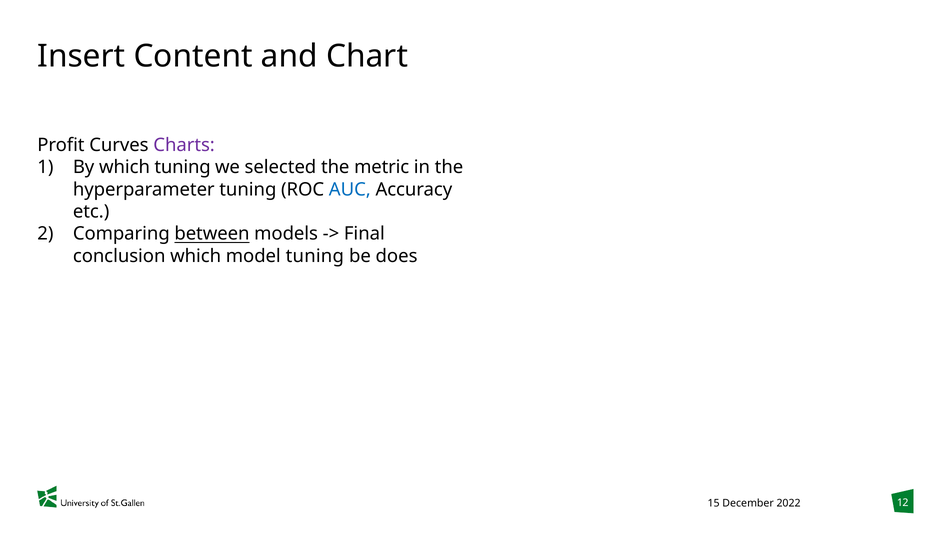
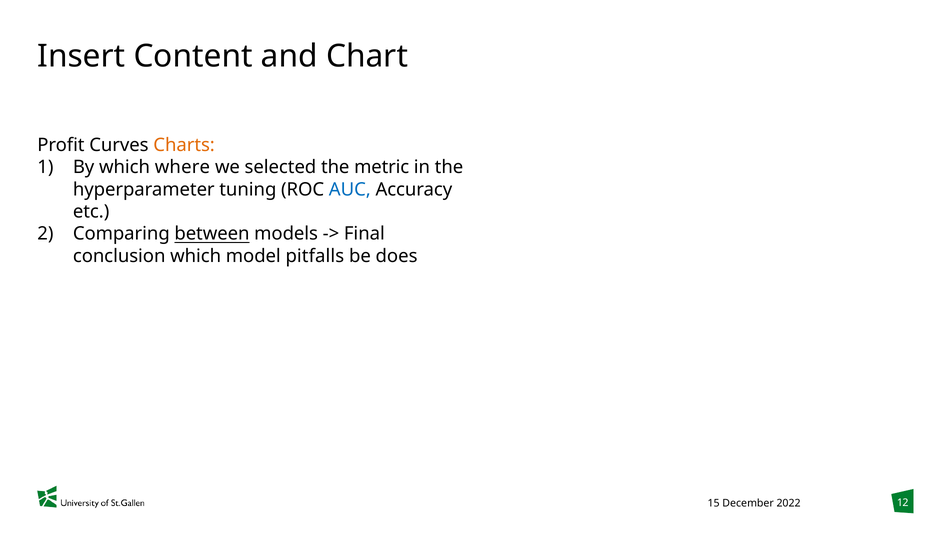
Charts colour: purple -> orange
which tuning: tuning -> where
model tuning: tuning -> pitfalls
